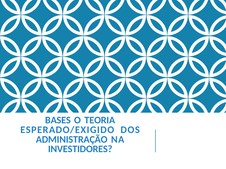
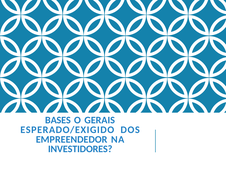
TEORIA: TEORIA -> GERAIS
ADMINISTRAÇÃO: ADMINISTRAÇÃO -> EMPREENDEDOR
